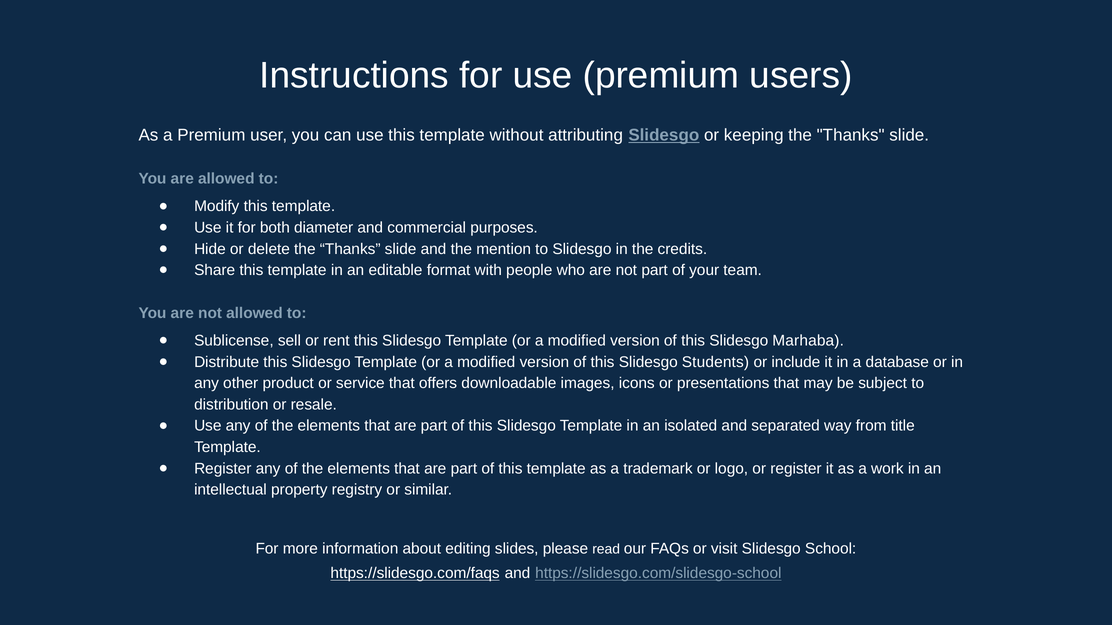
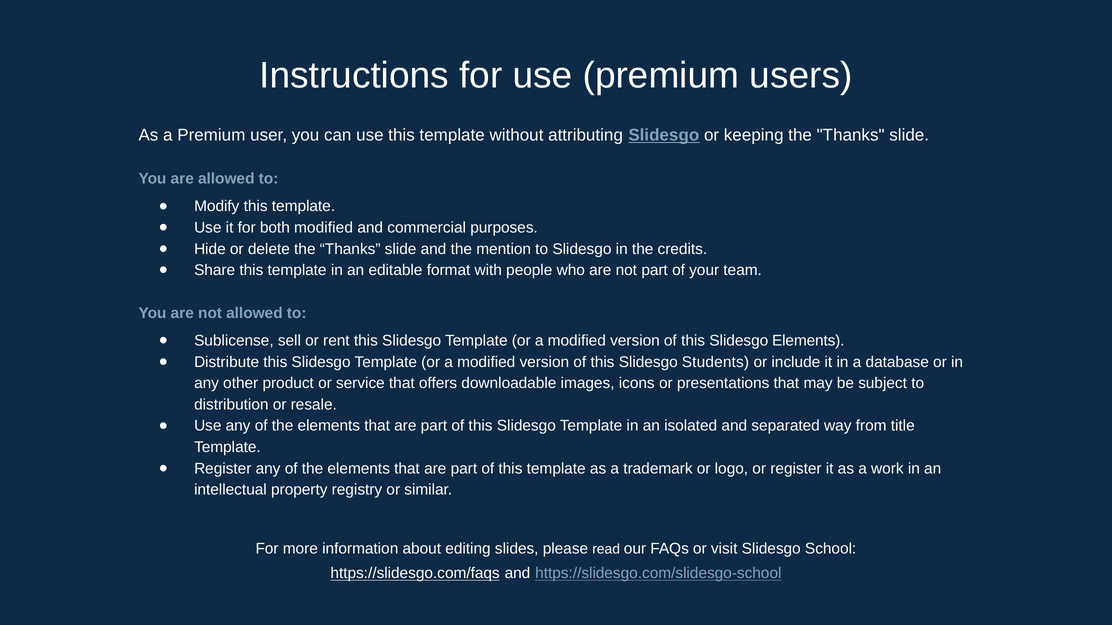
both diameter: diameter -> modified
Slidesgo Marhaba: Marhaba -> Elements
